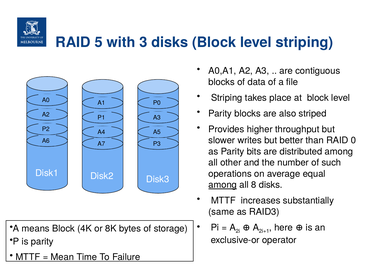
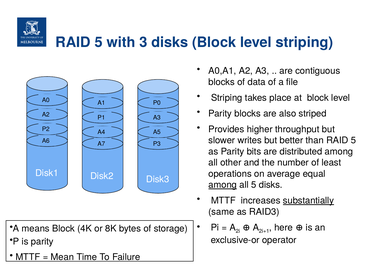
than RAID 0: 0 -> 5
such: such -> least
all 8: 8 -> 5
substantially underline: none -> present
